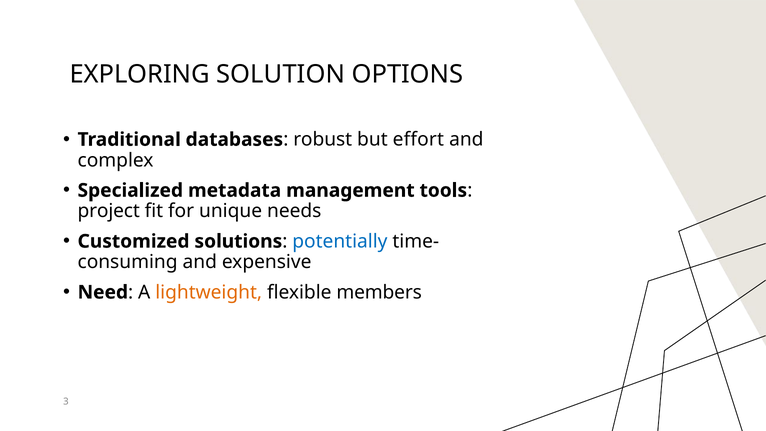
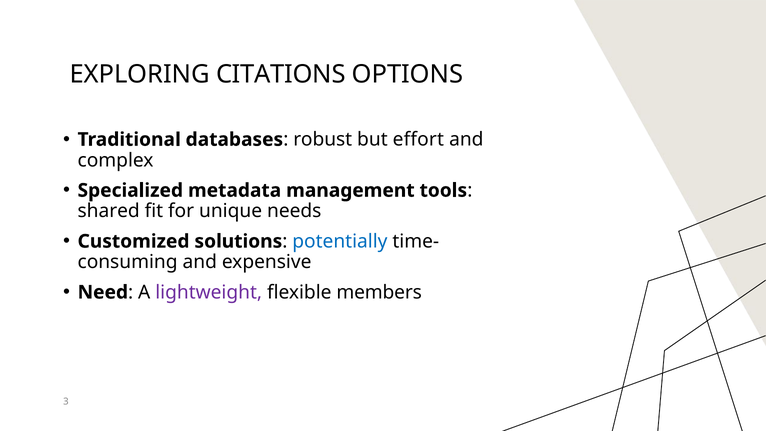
SOLUTION: SOLUTION -> CITATIONS
project: project -> shared
lightweight colour: orange -> purple
